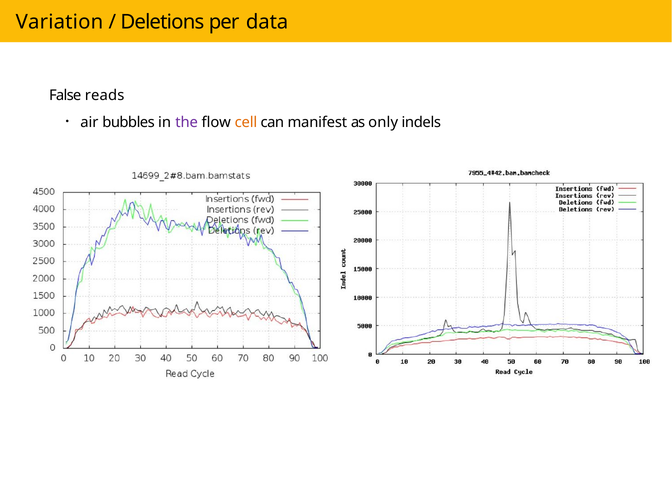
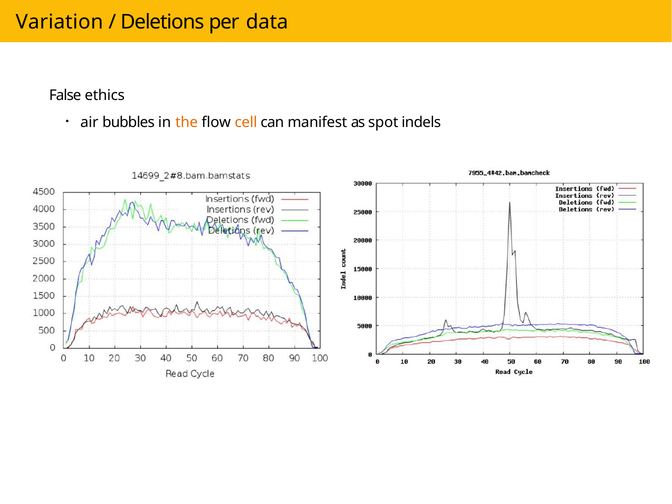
reads: reads -> ethics
the colour: purple -> orange
only: only -> spot
